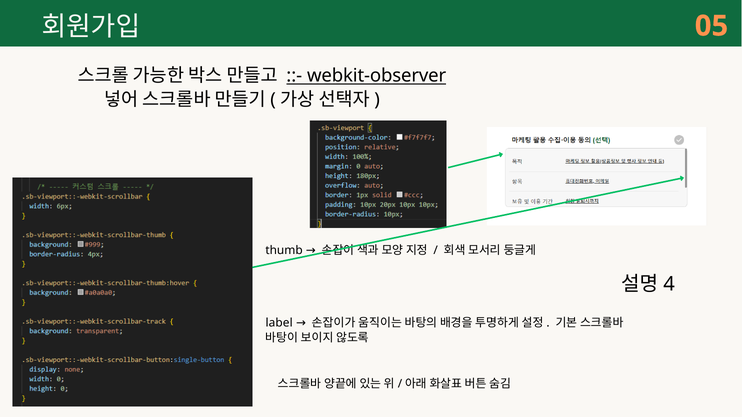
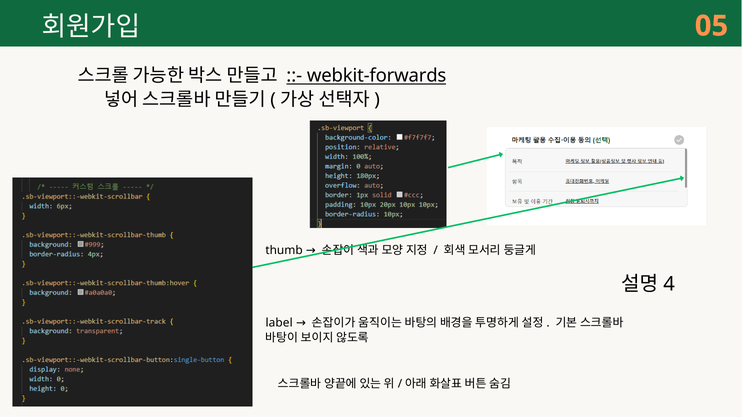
webkit-observer: webkit-observer -> webkit-forwards
